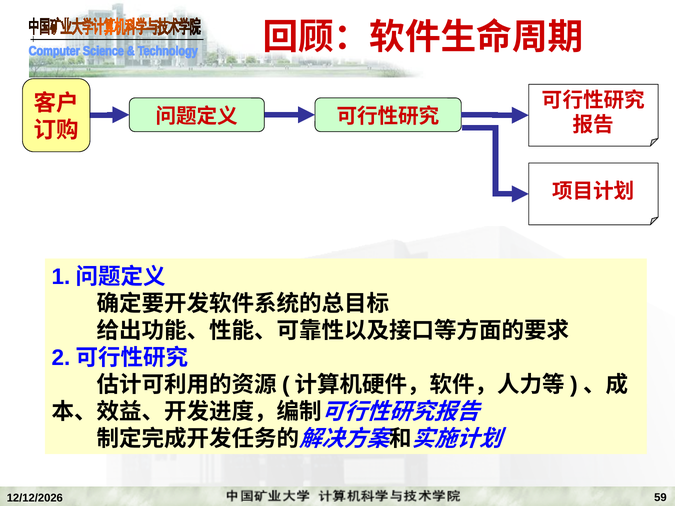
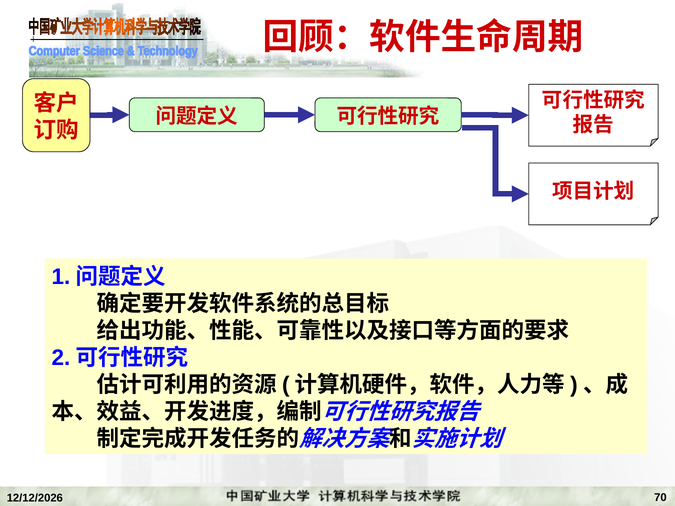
59: 59 -> 70
